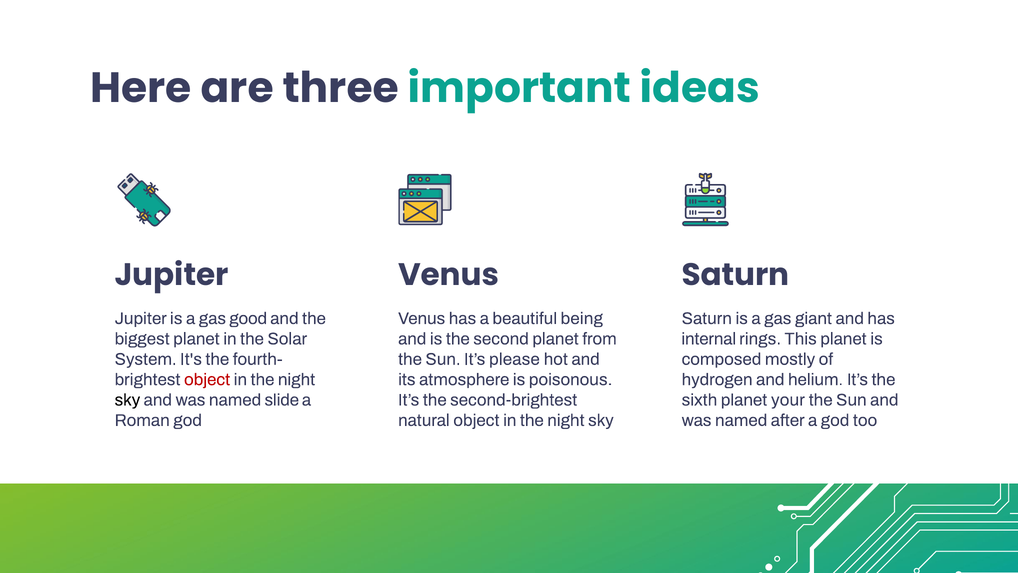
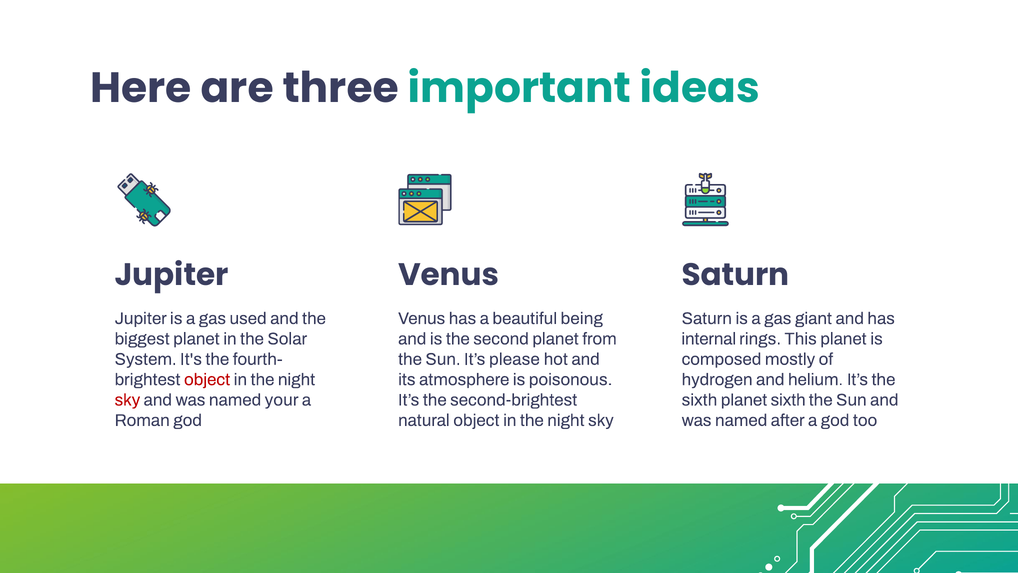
good: good -> used
sky at (127, 400) colour: black -> red
slide: slide -> your
planet your: your -> sixth
